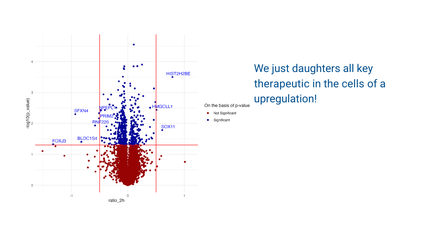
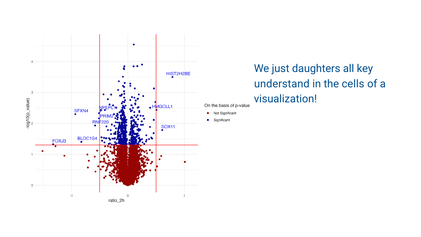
therapeutic: therapeutic -> understand
upregulation: upregulation -> visualization
